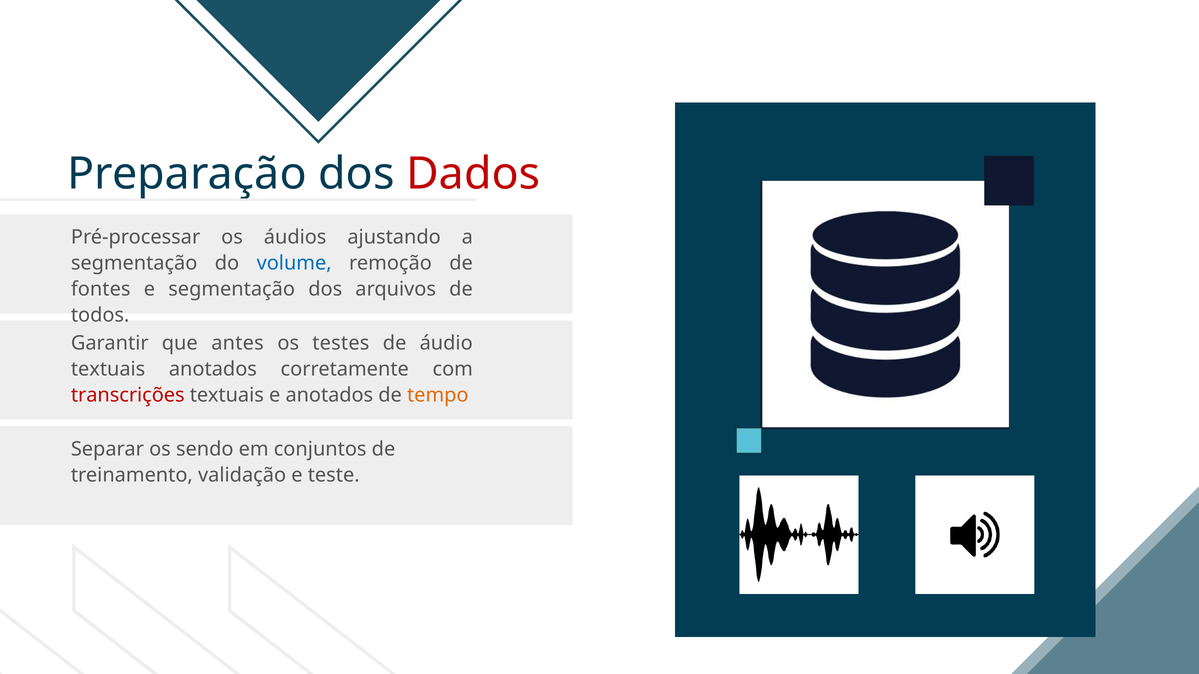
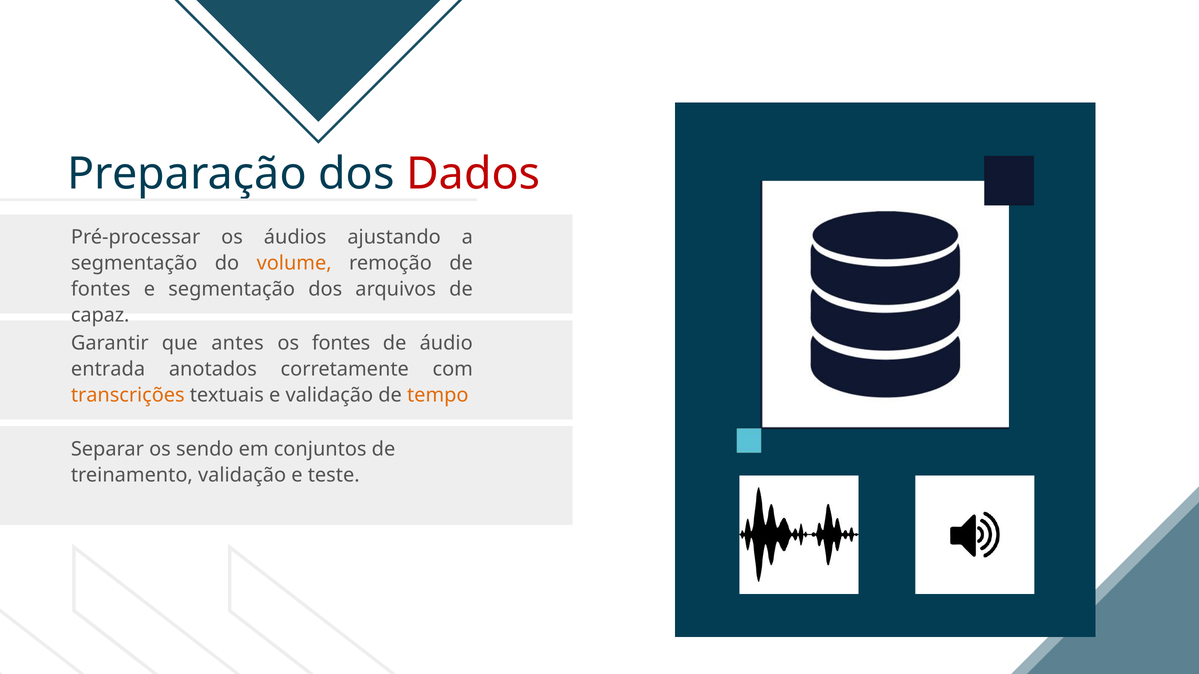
volume colour: blue -> orange
todos: todos -> capaz
os testes: testes -> fontes
textuais at (108, 369): textuais -> entrada
transcrições colour: red -> orange
e anotados: anotados -> validação
